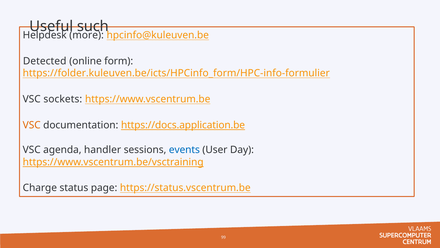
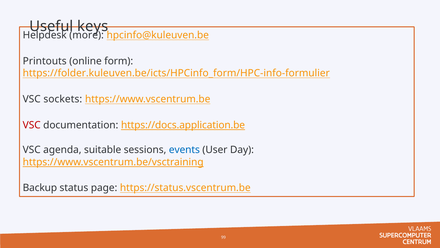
such: such -> keys
Detected: Detected -> Printouts
VSC at (32, 125) colour: orange -> red
handler: handler -> suitable
Charge: Charge -> Backup
